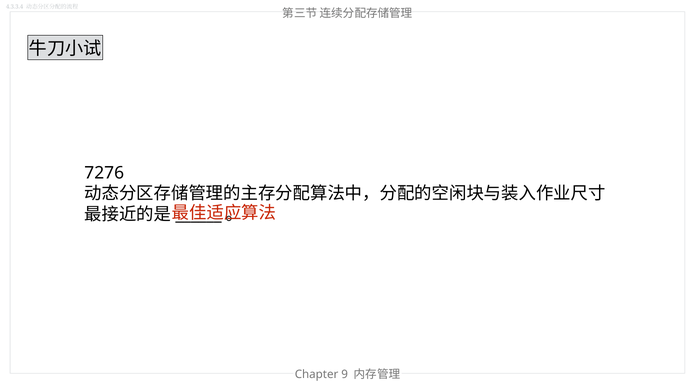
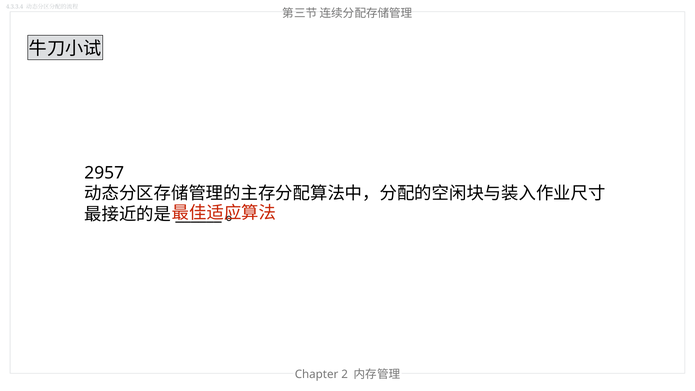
7276: 7276 -> 2957
9: 9 -> 2
